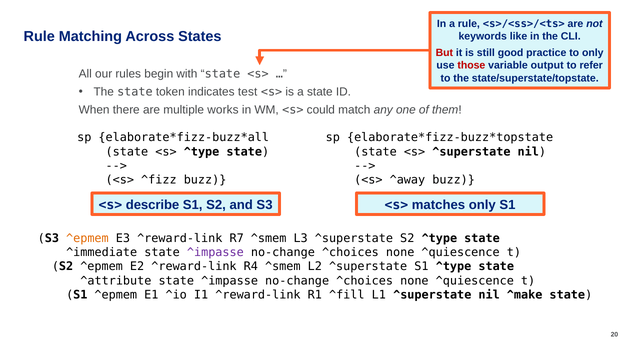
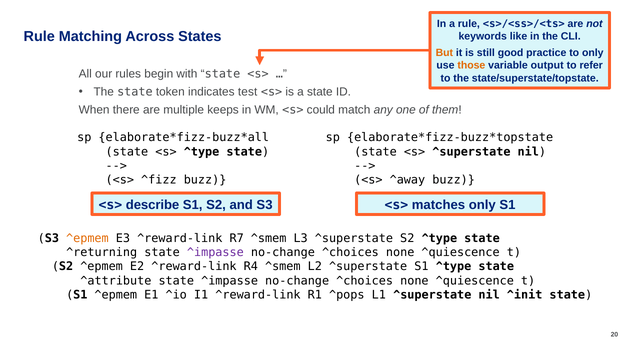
But colour: red -> orange
those colour: red -> orange
works: works -> keeps
^immediate: ^immediate -> ^returning
^fill: ^fill -> ^pops
^make: ^make -> ^init
